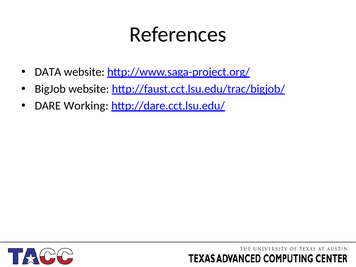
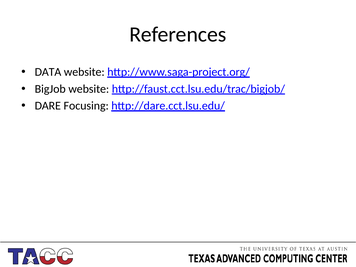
Working: Working -> Focusing
